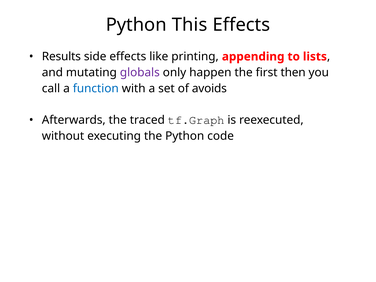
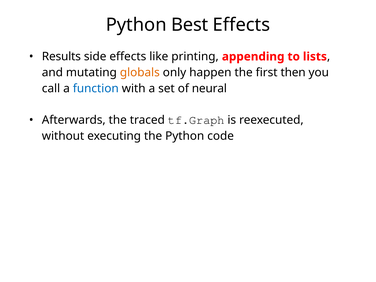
This: This -> Best
globals colour: purple -> orange
avoids: avoids -> neural
